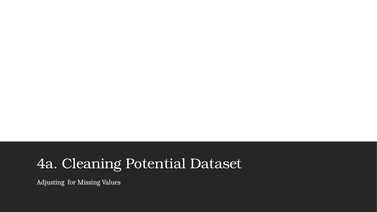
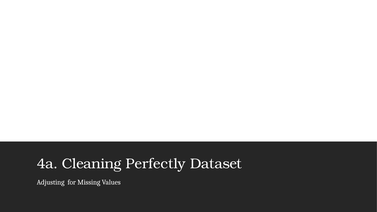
Potential: Potential -> Perfectly
